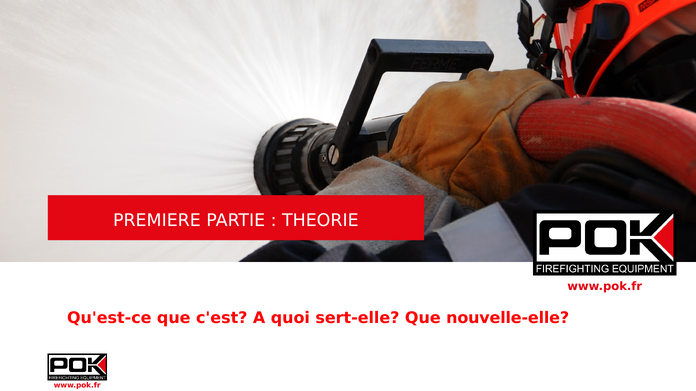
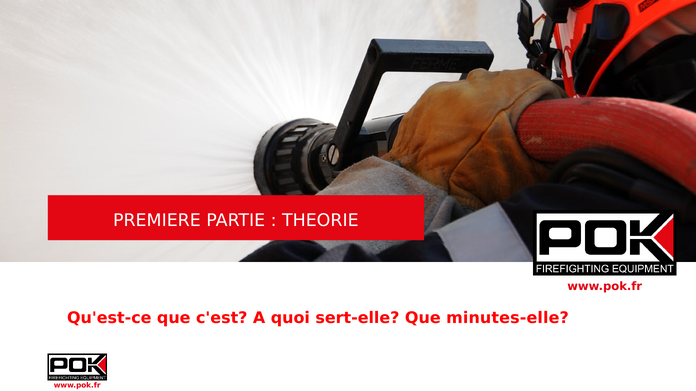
nouvelle-elle: nouvelle-elle -> minutes-elle
